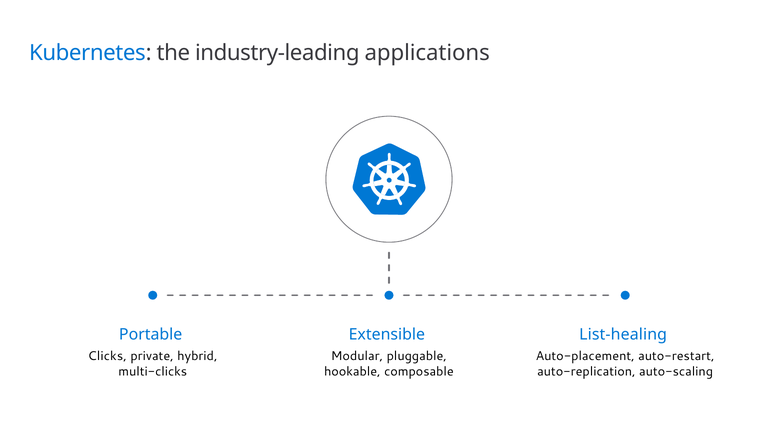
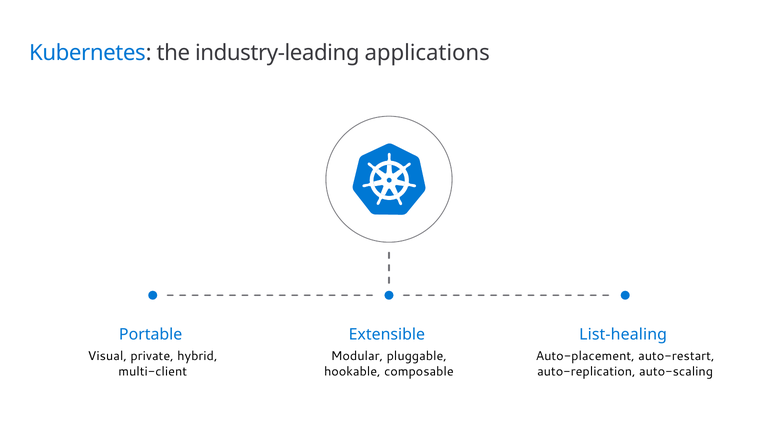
Clicks: Clicks -> Visual
multi-clicks: multi-clicks -> multi-client
